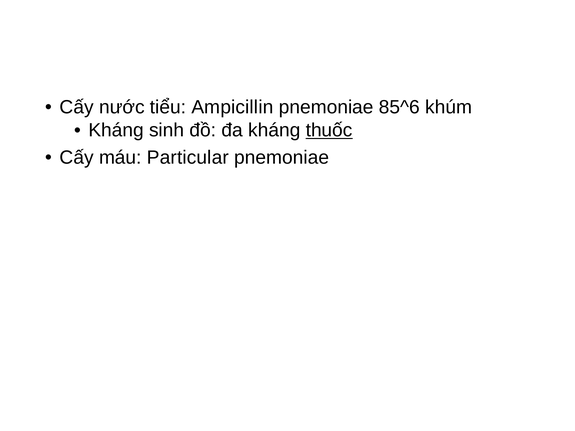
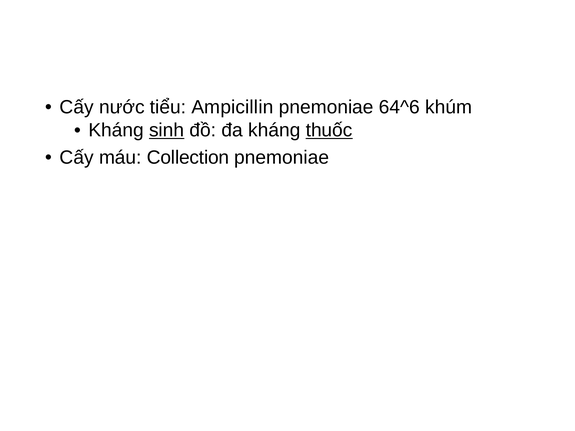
85^6: 85^6 -> 64^6
sinh underline: none -> present
Particular: Particular -> Collection
